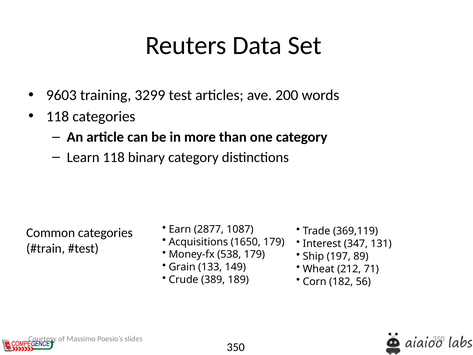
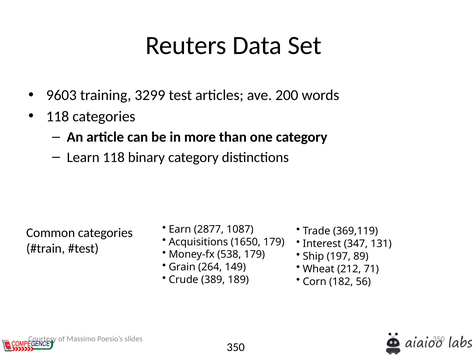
133: 133 -> 264
